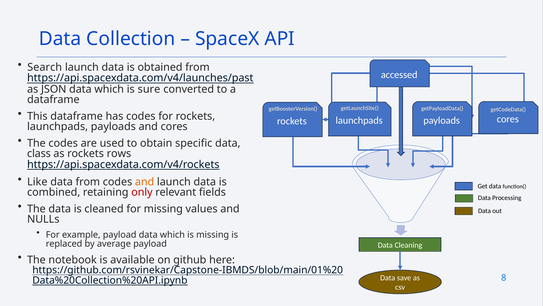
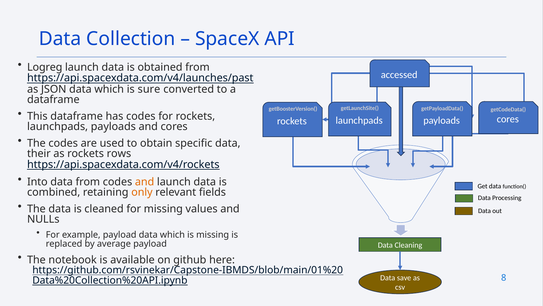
Search: Search -> Logreg
class: class -> their
Like: Like -> Into
only colour: red -> orange
